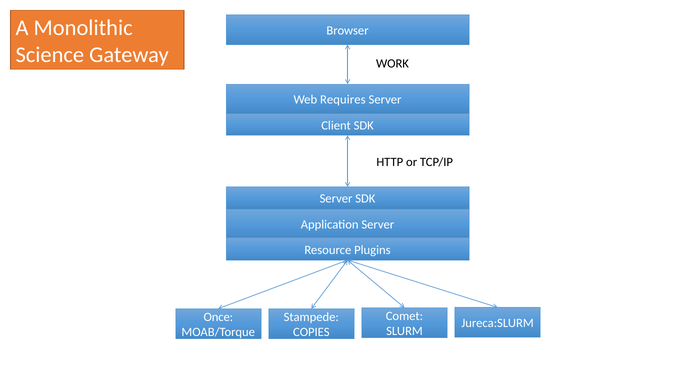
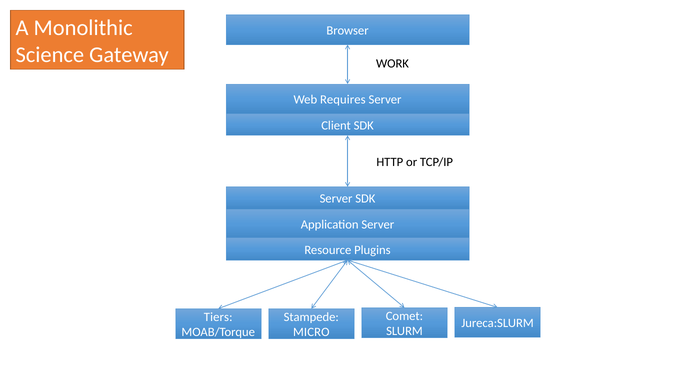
Once: Once -> Tiers
COPIES: COPIES -> MICRO
